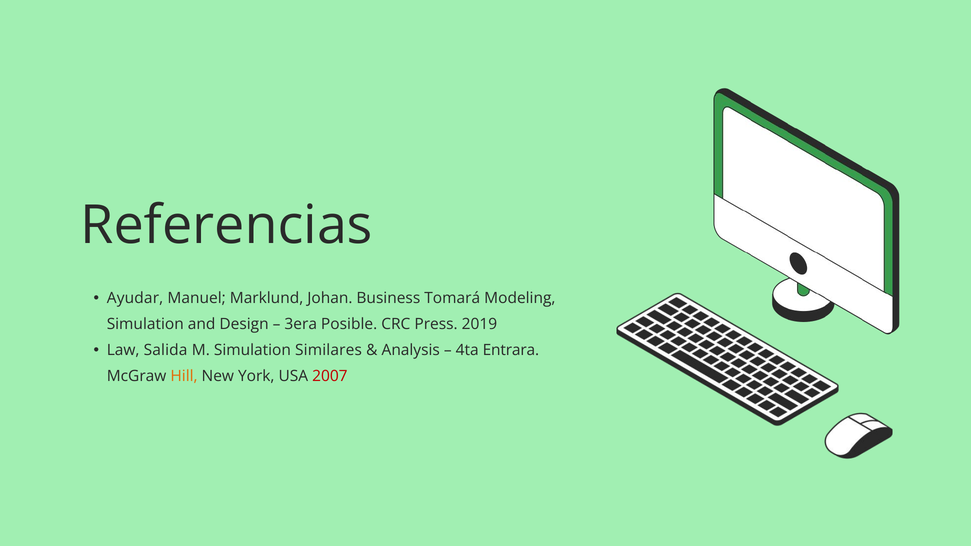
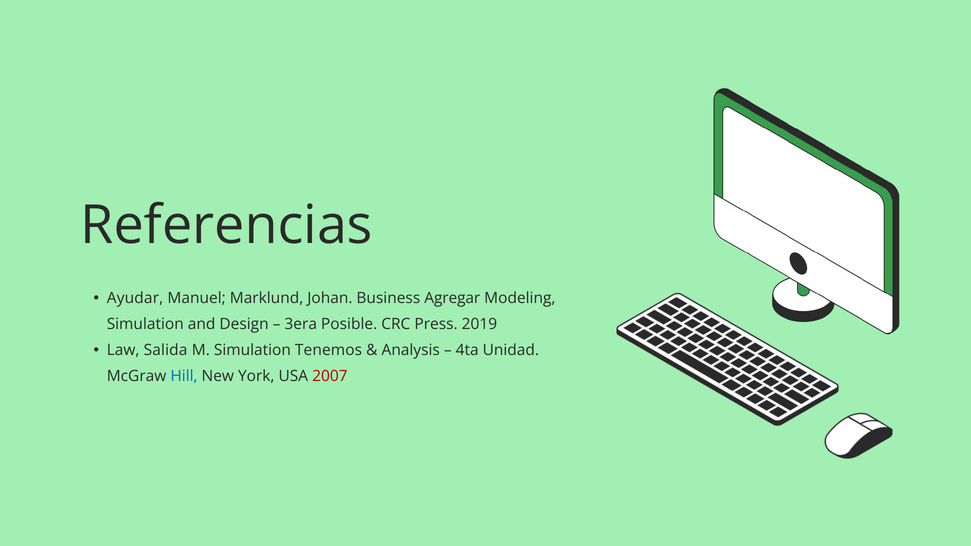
Tomará: Tomará -> Agregar
Similares: Similares -> Tenemos
Entrara: Entrara -> Unidad
Hill colour: orange -> blue
